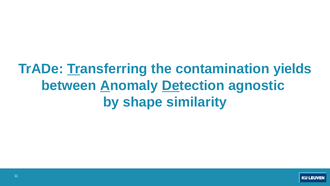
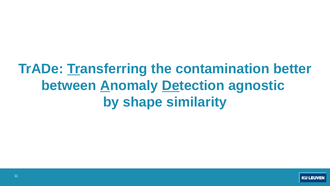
yields: yields -> better
